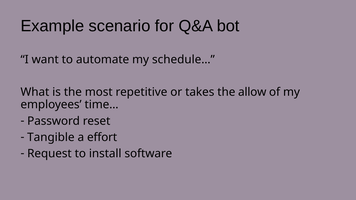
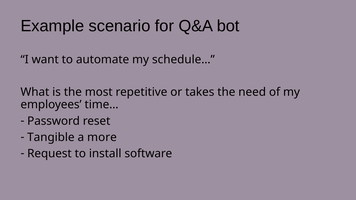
allow: allow -> need
effort: effort -> more
